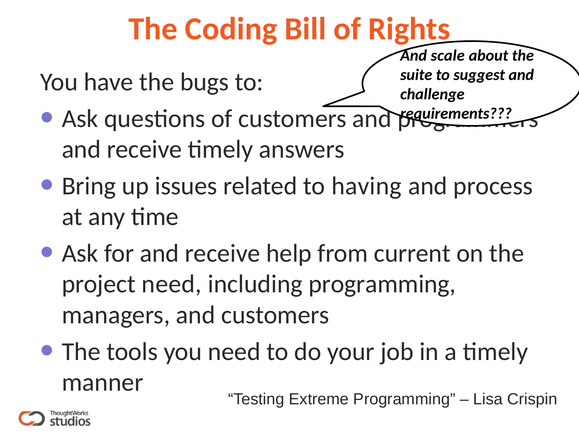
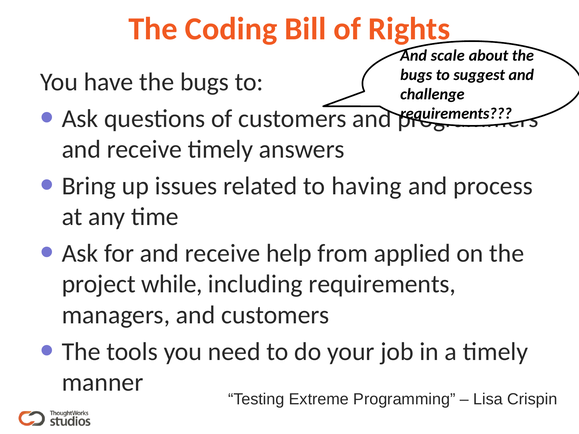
suite at (416, 75): suite -> bugs
current: current -> applied
project need: need -> while
including programming: programming -> requirements
